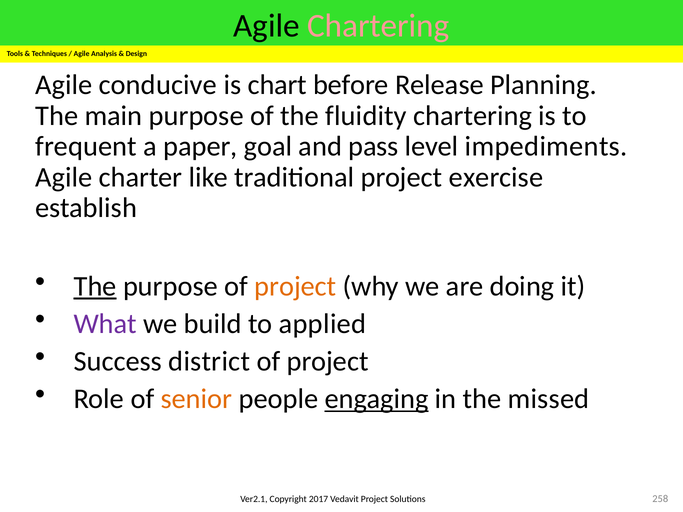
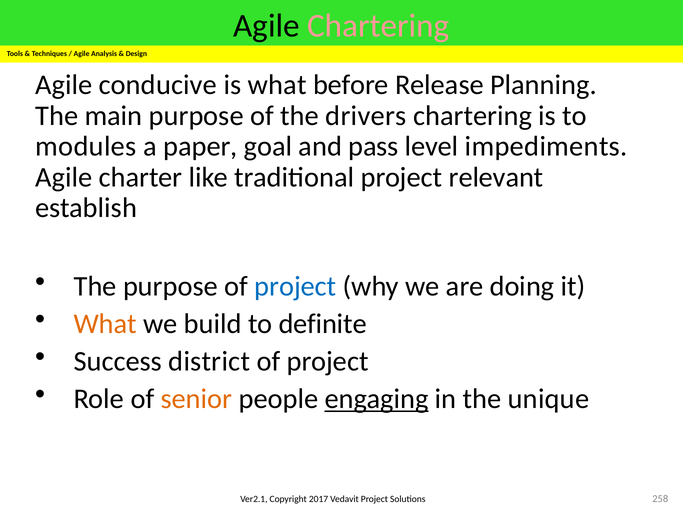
is chart: chart -> what
fluidity: fluidity -> drivers
frequent: frequent -> modules
exercise: exercise -> relevant
The at (95, 287) underline: present -> none
project at (295, 287) colour: orange -> blue
What at (105, 324) colour: purple -> orange
applied: applied -> definite
missed: missed -> unique
